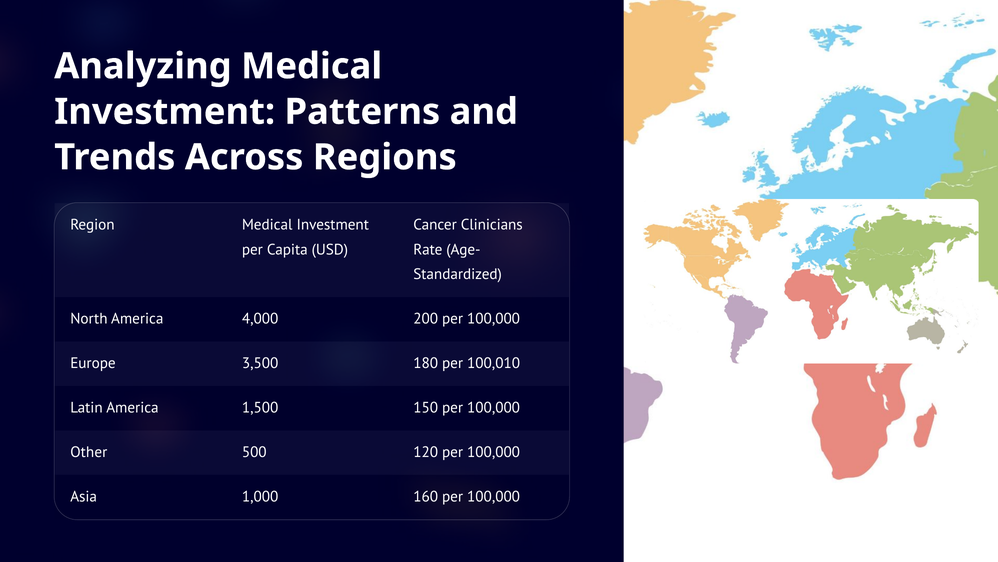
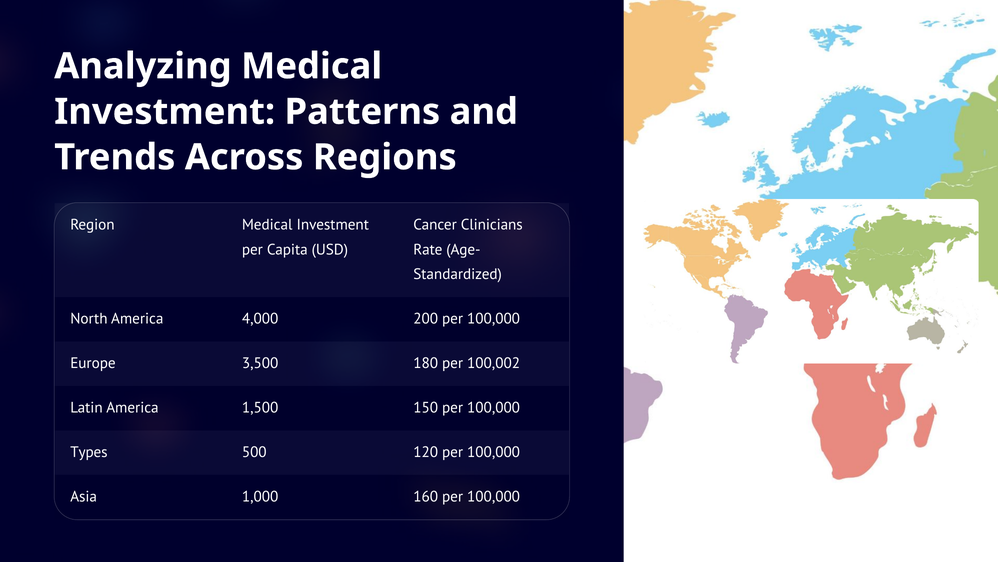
100,010: 100,010 -> 100,002
Other: Other -> Types
